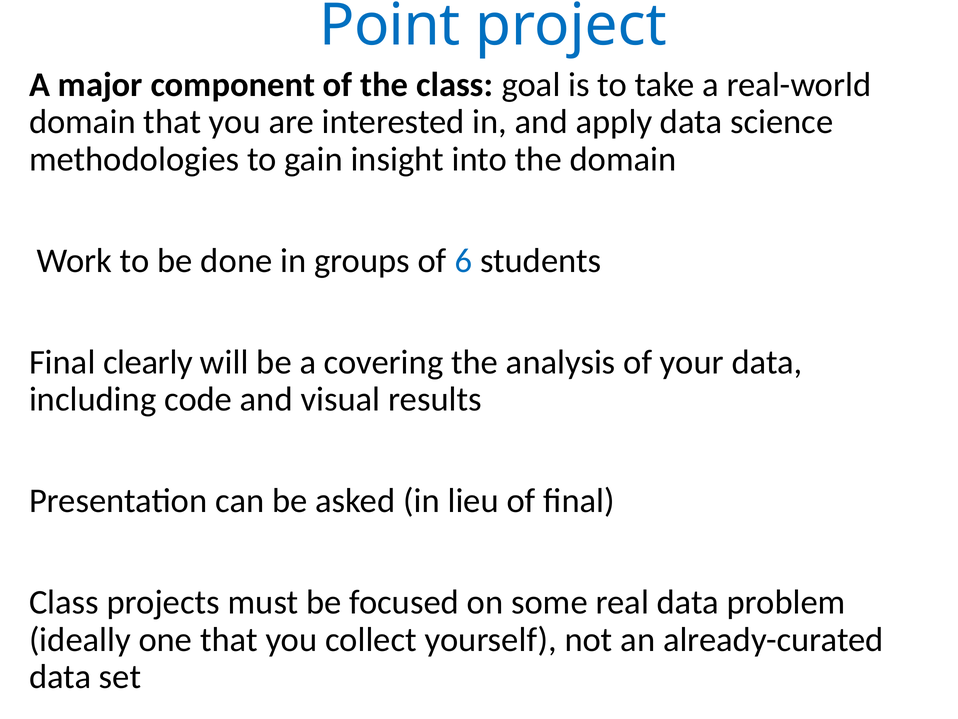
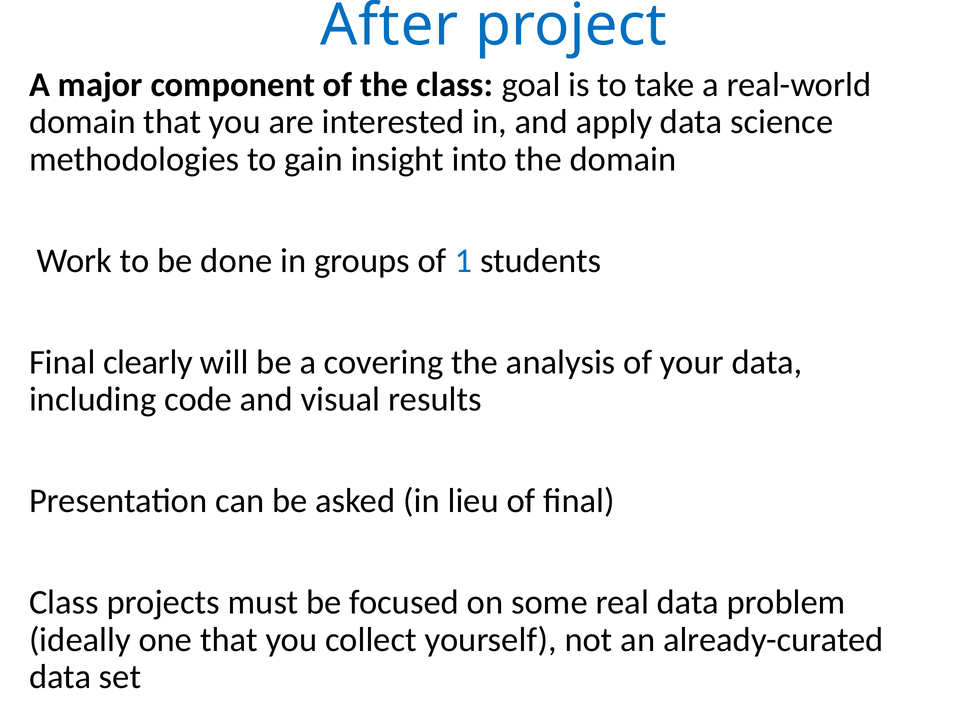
Point: Point -> After
6: 6 -> 1
